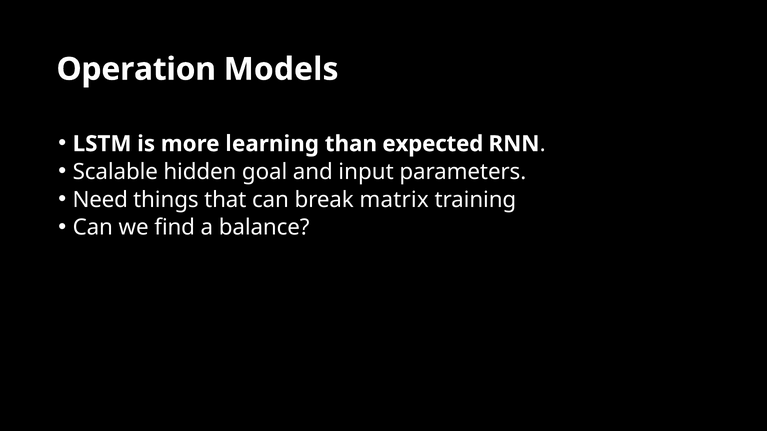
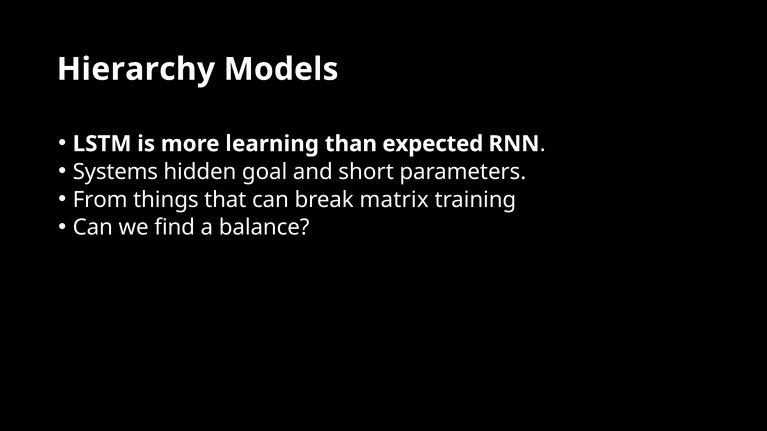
Operation: Operation -> Hierarchy
Scalable: Scalable -> Systems
input: input -> short
Need: Need -> From
